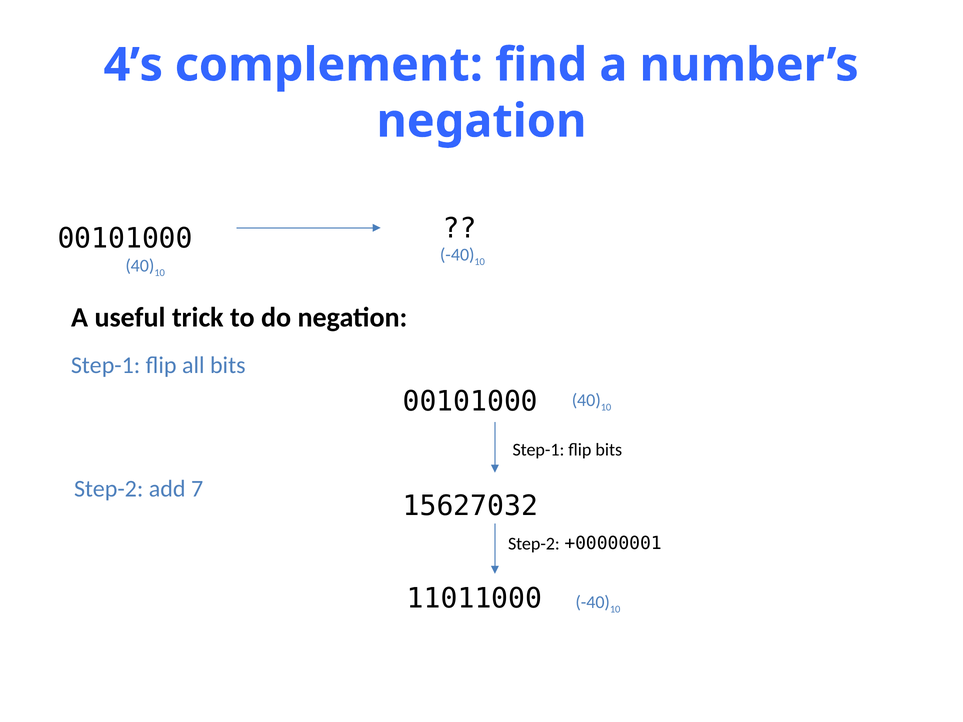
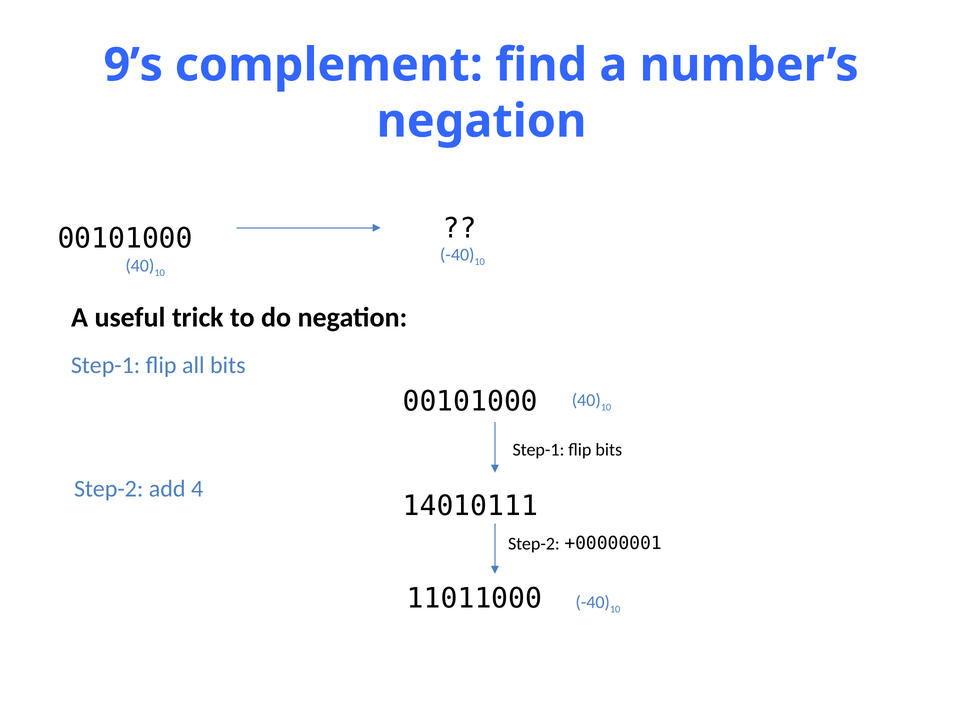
4’s: 4’s -> 9’s
7: 7 -> 4
15627032: 15627032 -> 14010111
